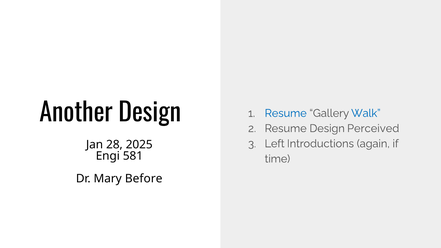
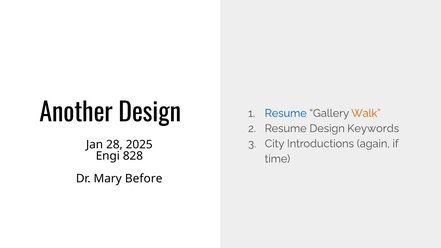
Walk colour: blue -> orange
Perceived: Perceived -> Keywords
Left: Left -> City
581: 581 -> 828
